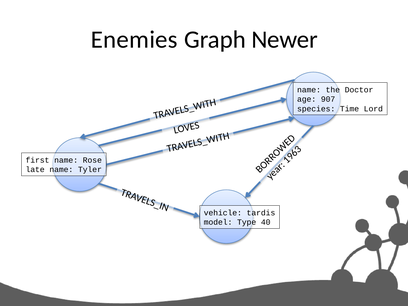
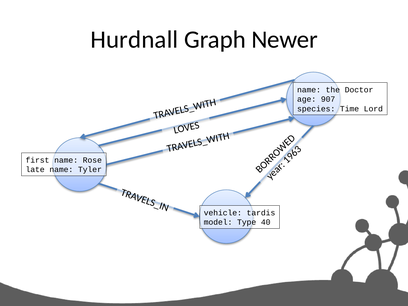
Enemies: Enemies -> Hurdnall
